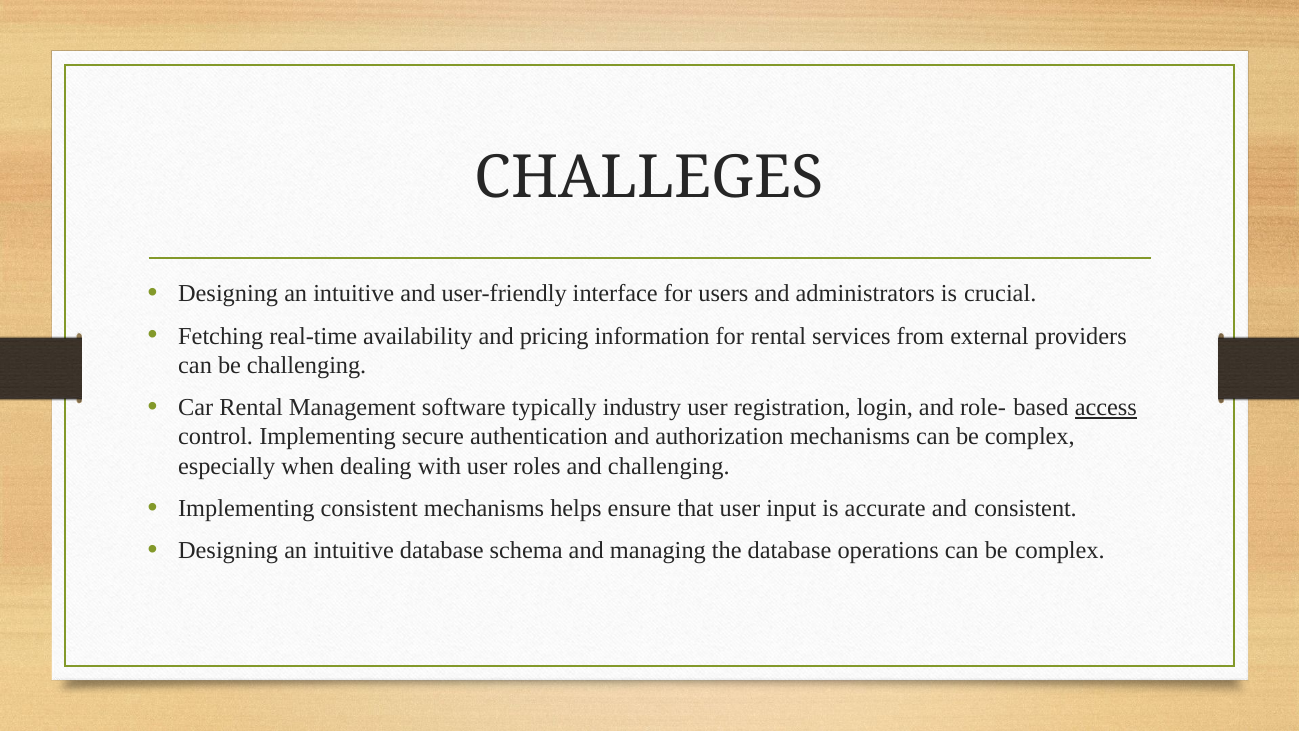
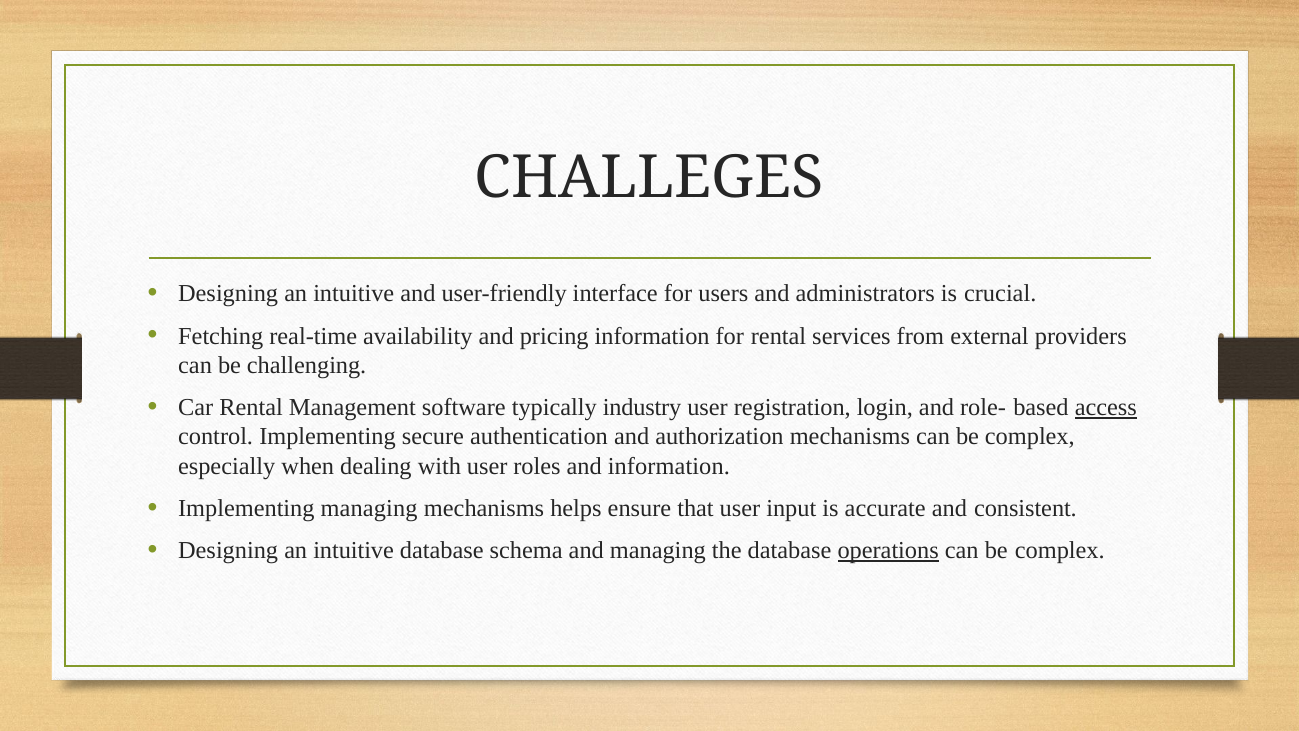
and challenging: challenging -> information
Implementing consistent: consistent -> managing
operations underline: none -> present
